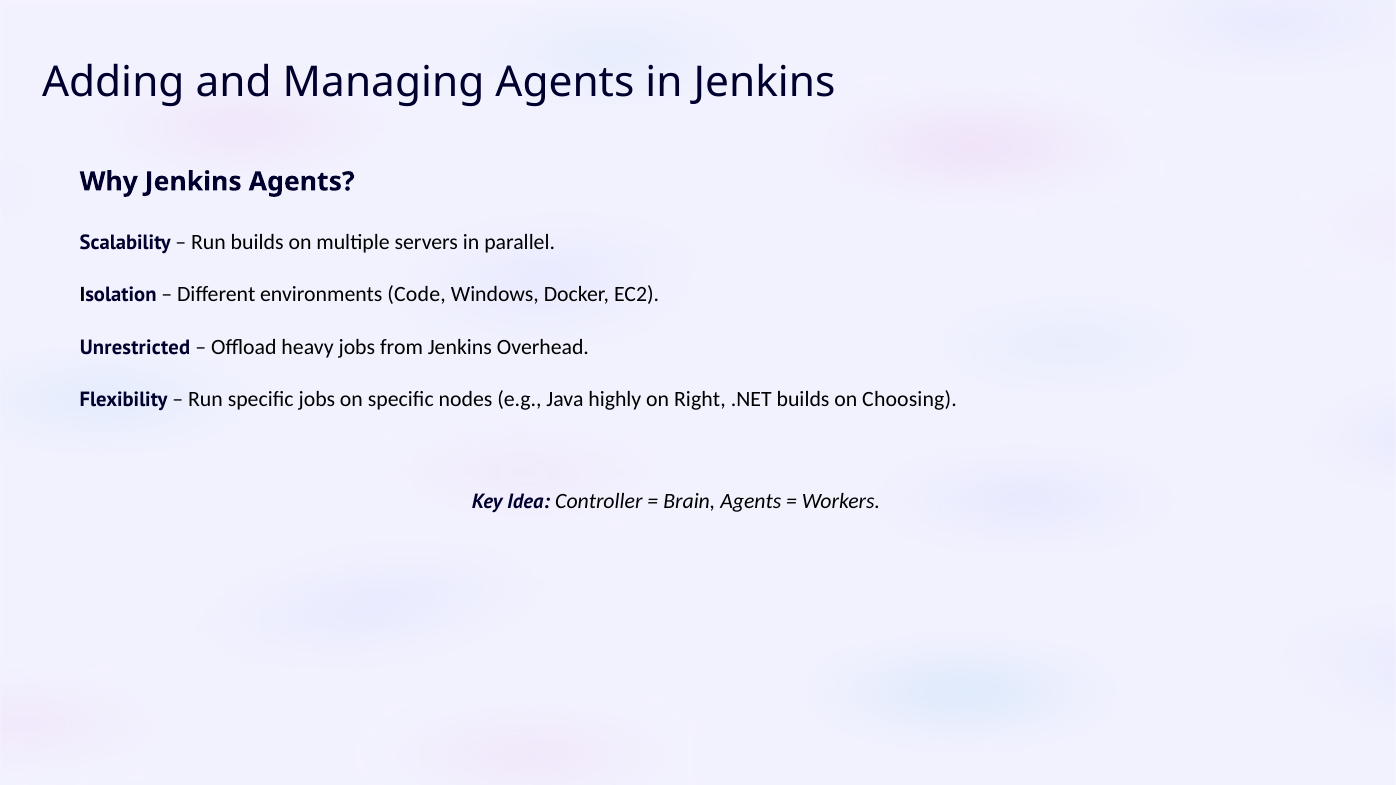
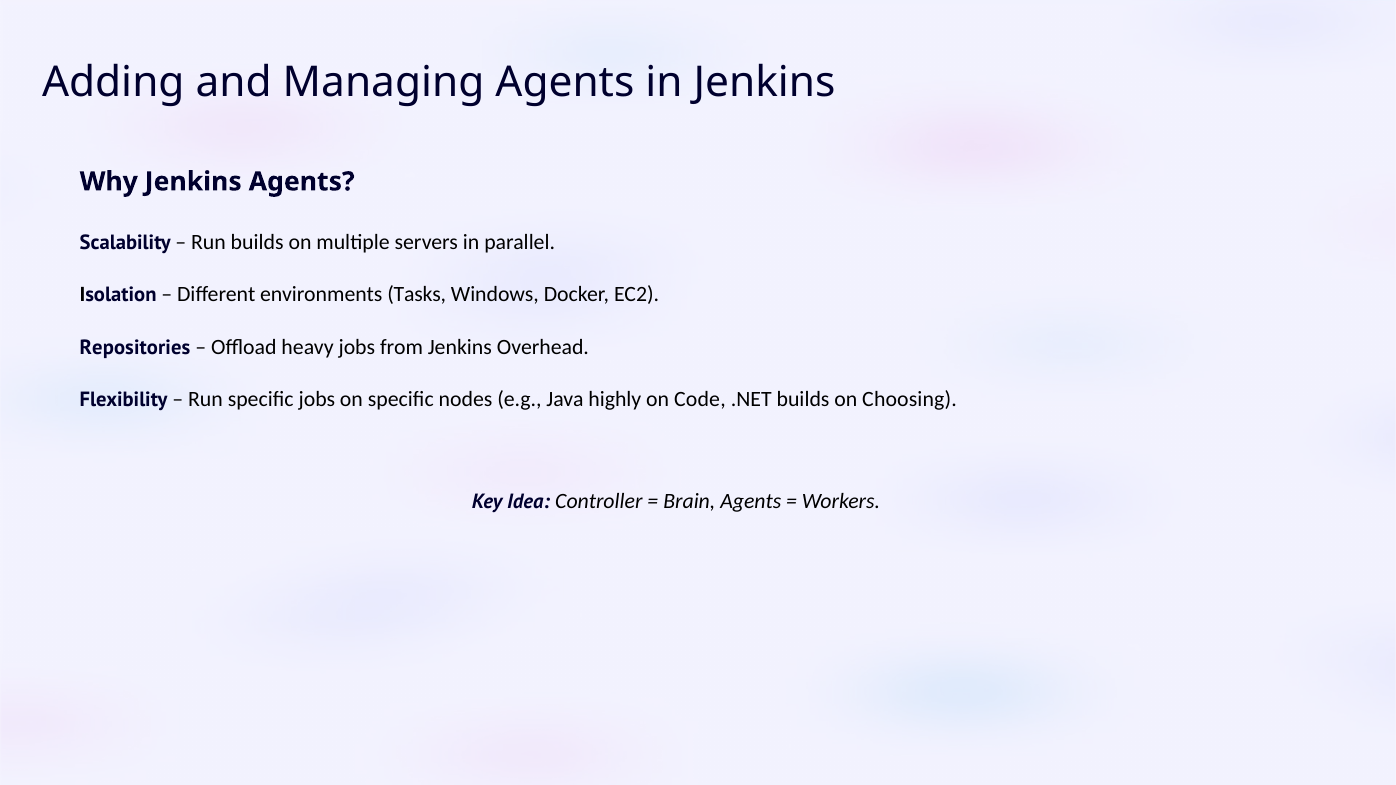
Code: Code -> Tasks
Unrestricted: Unrestricted -> Repositories
Right: Right -> Code
